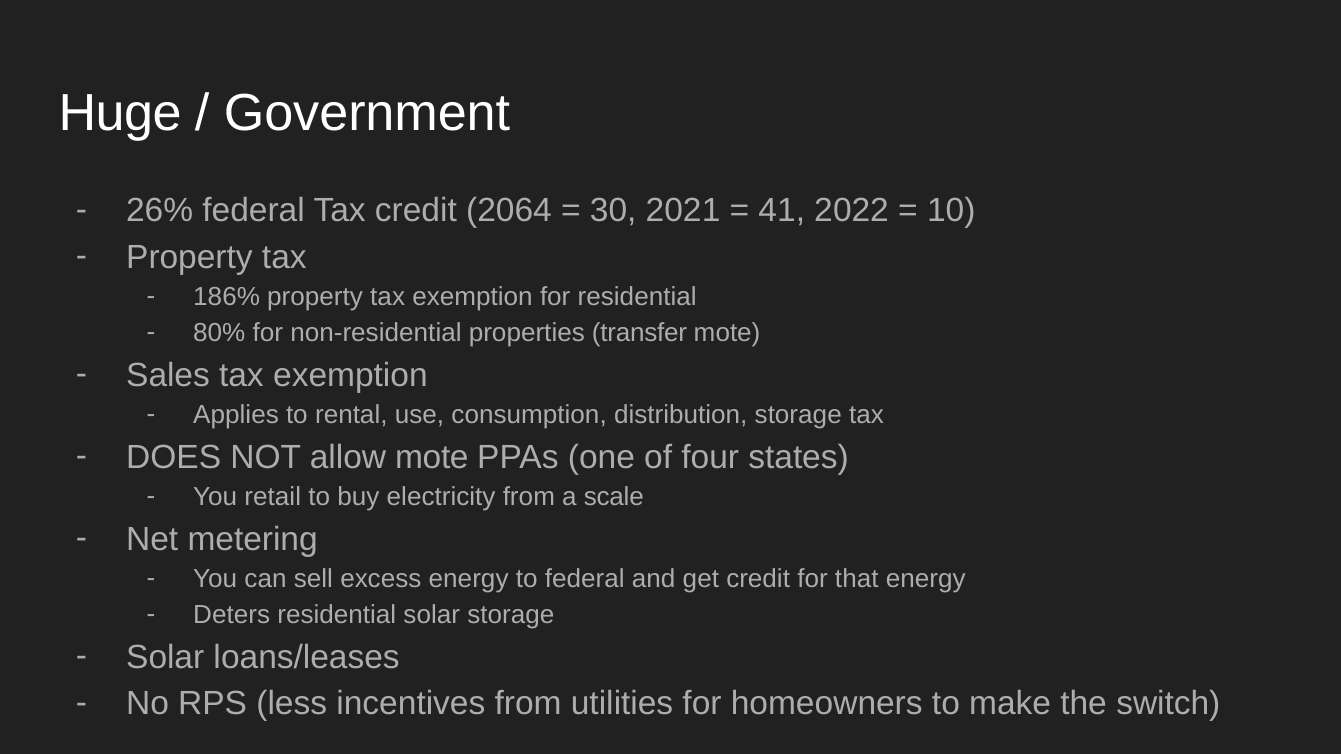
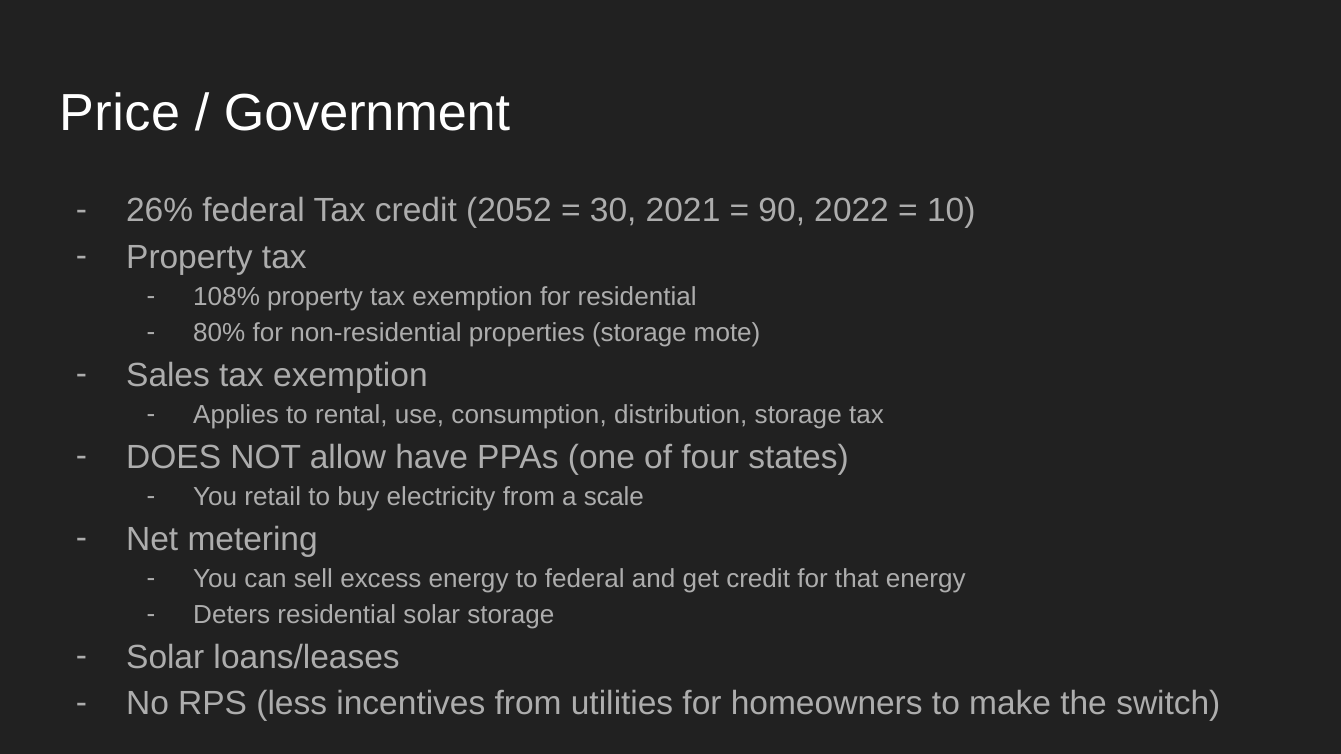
Huge: Huge -> Price
2064: 2064 -> 2052
41: 41 -> 90
186%: 186% -> 108%
properties transfer: transfer -> storage
allow mote: mote -> have
